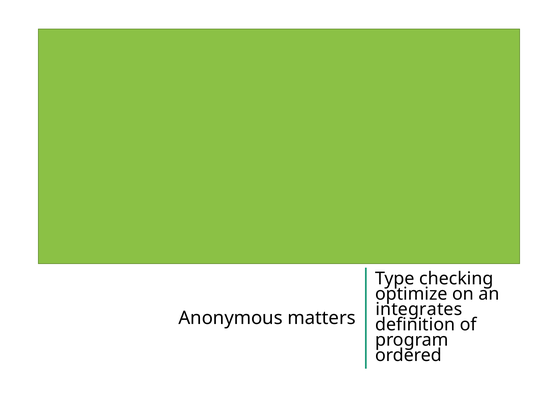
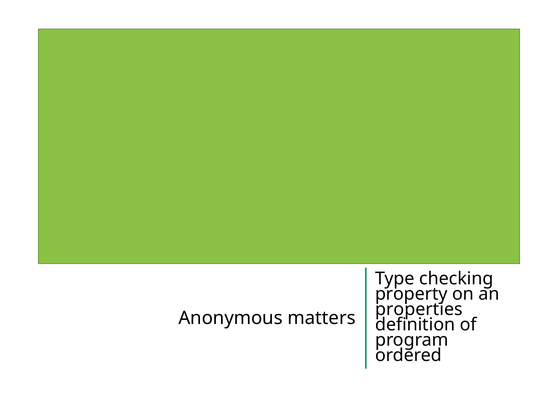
optimize: optimize -> property
integrates: integrates -> properties
